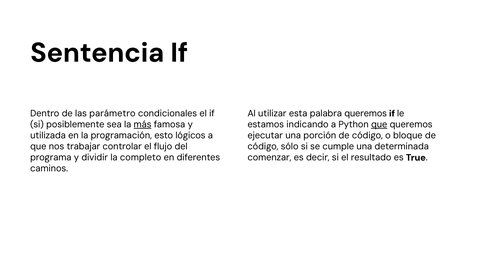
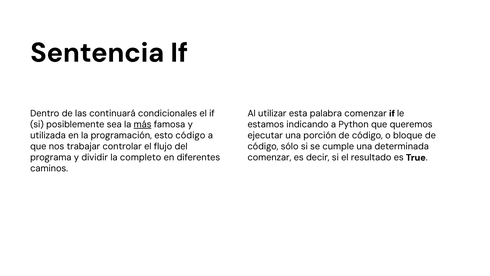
parámetro: parámetro -> continuará
palabra queremos: queremos -> comenzar
que at (379, 124) underline: present -> none
esto lógicos: lógicos -> código
